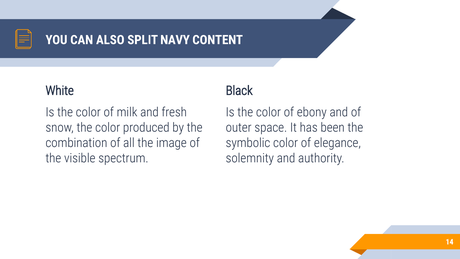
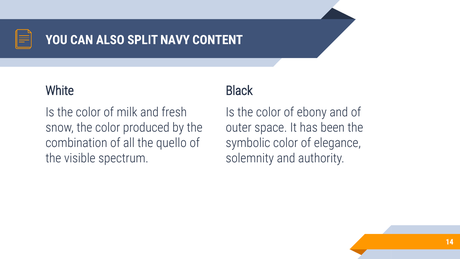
image: image -> quello
